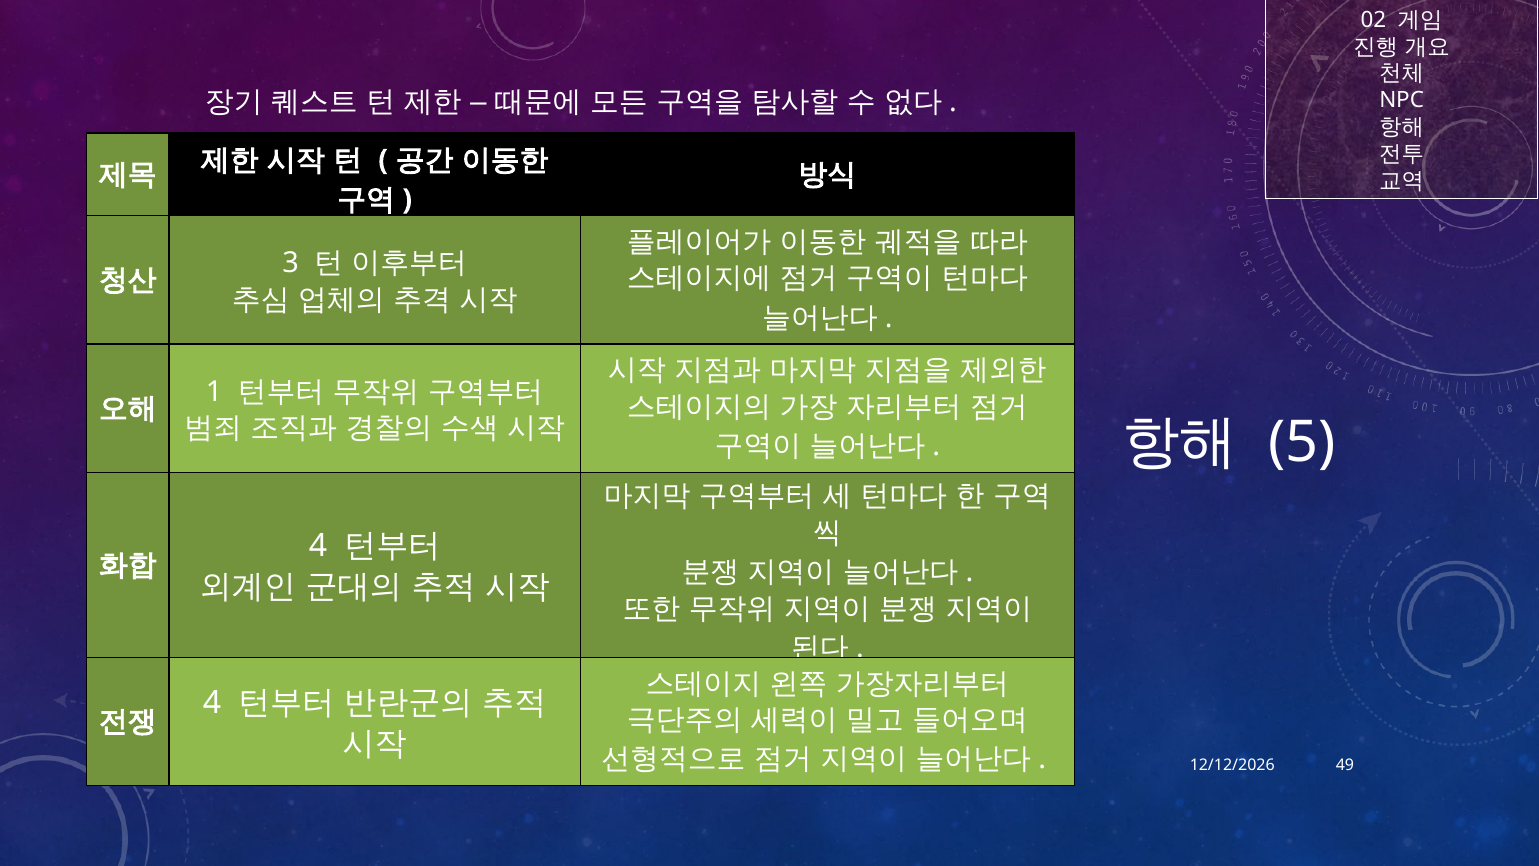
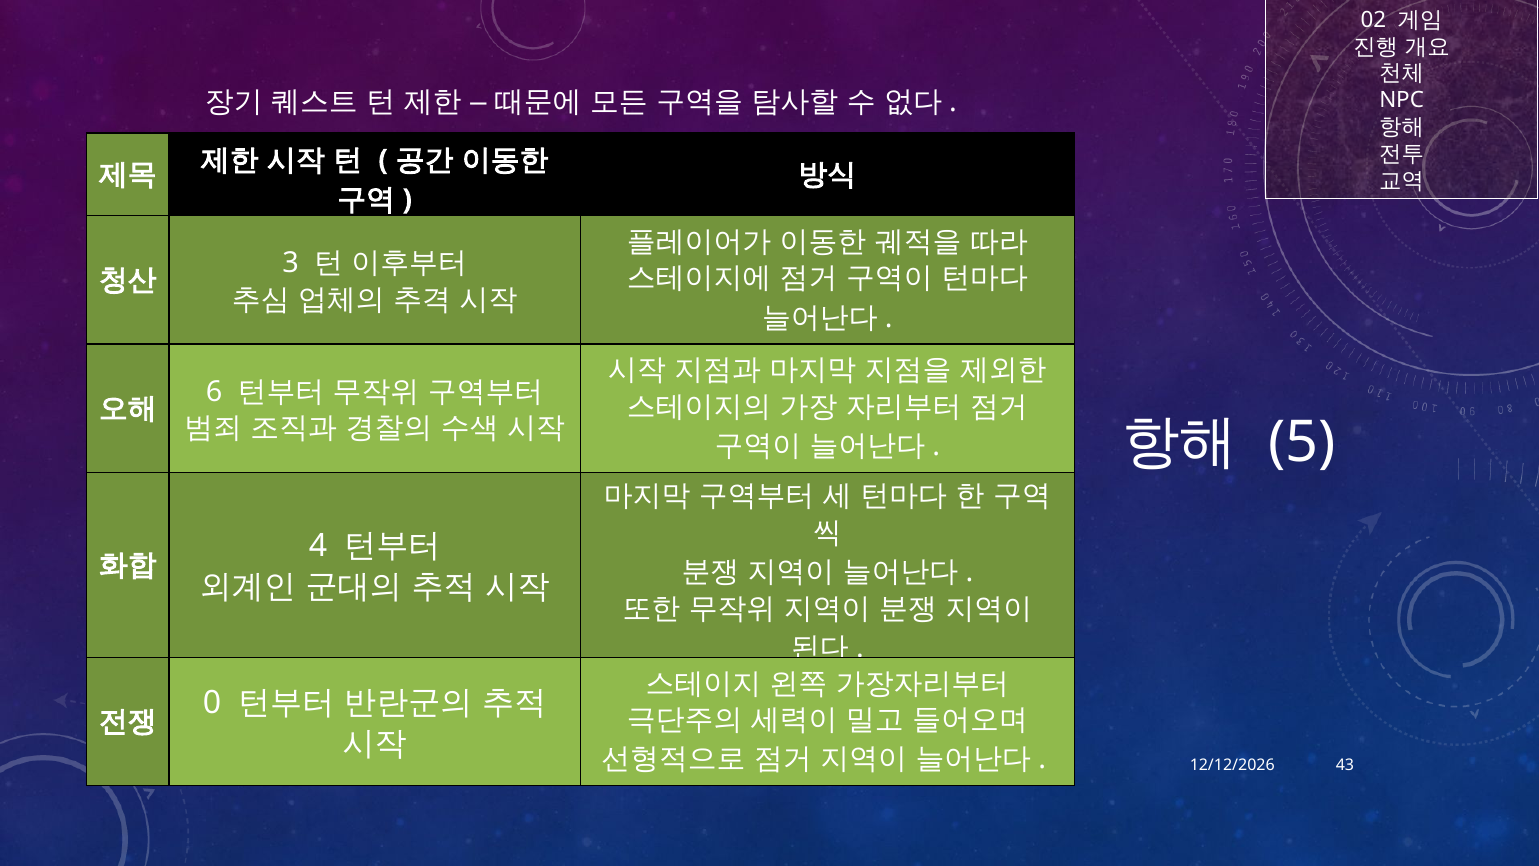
1: 1 -> 6
4 at (212, 703): 4 -> 0
49: 49 -> 43
